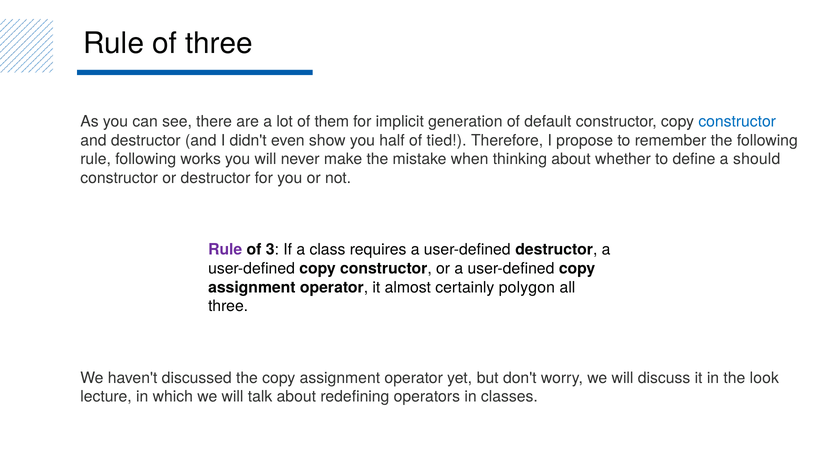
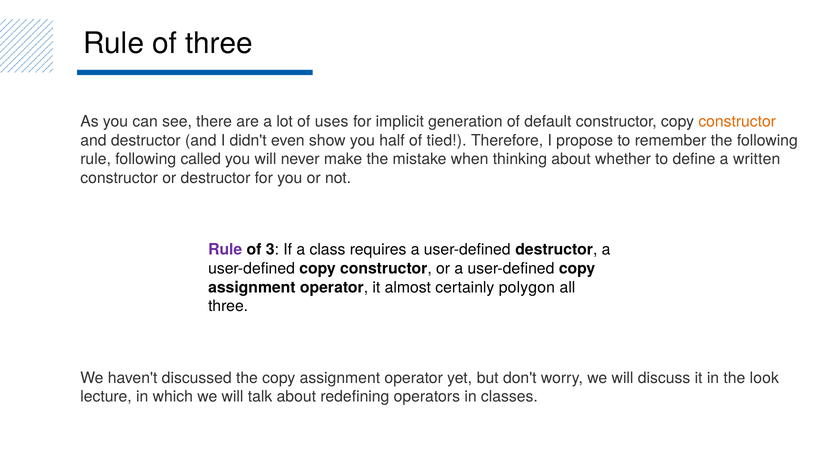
them: them -> uses
constructor at (737, 122) colour: blue -> orange
works: works -> called
should: should -> written
